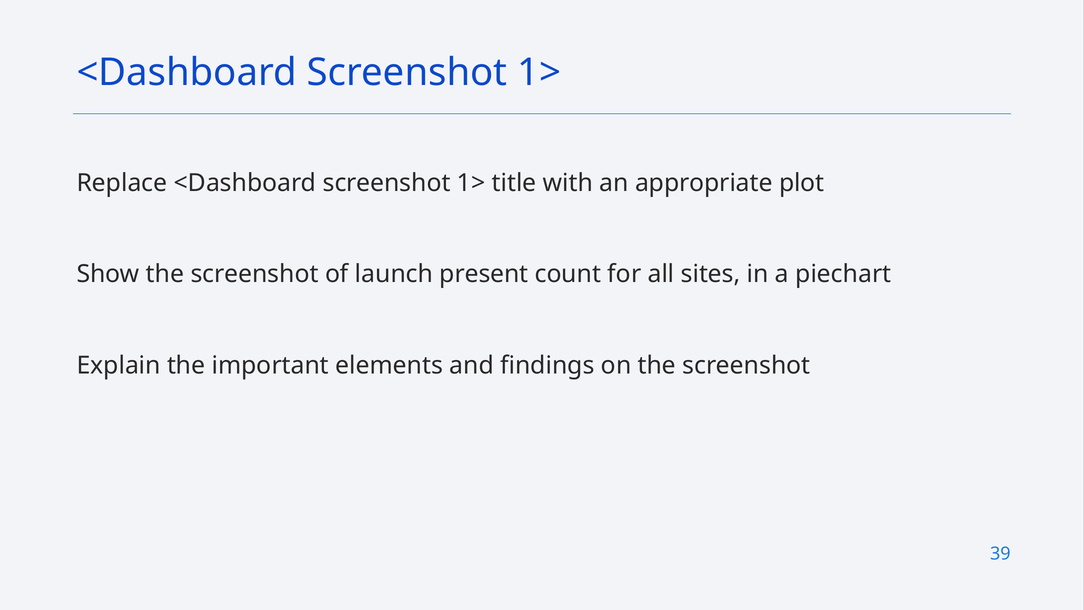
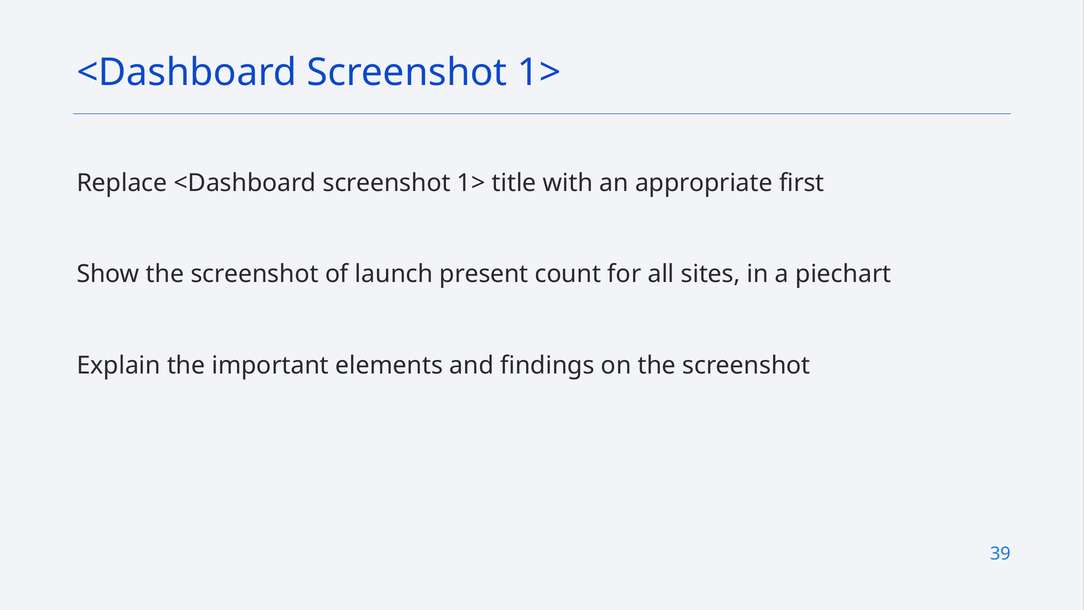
plot: plot -> first
